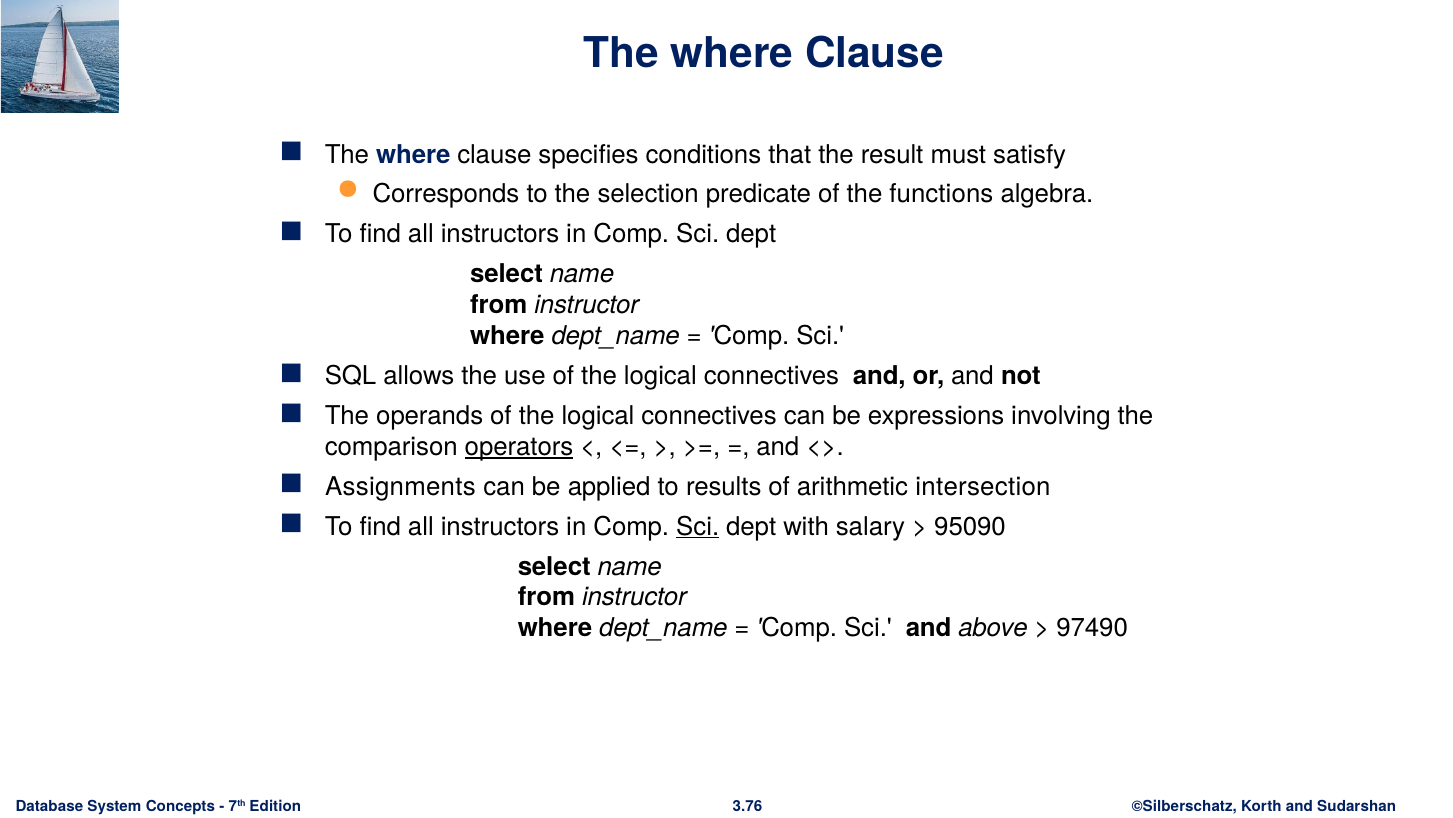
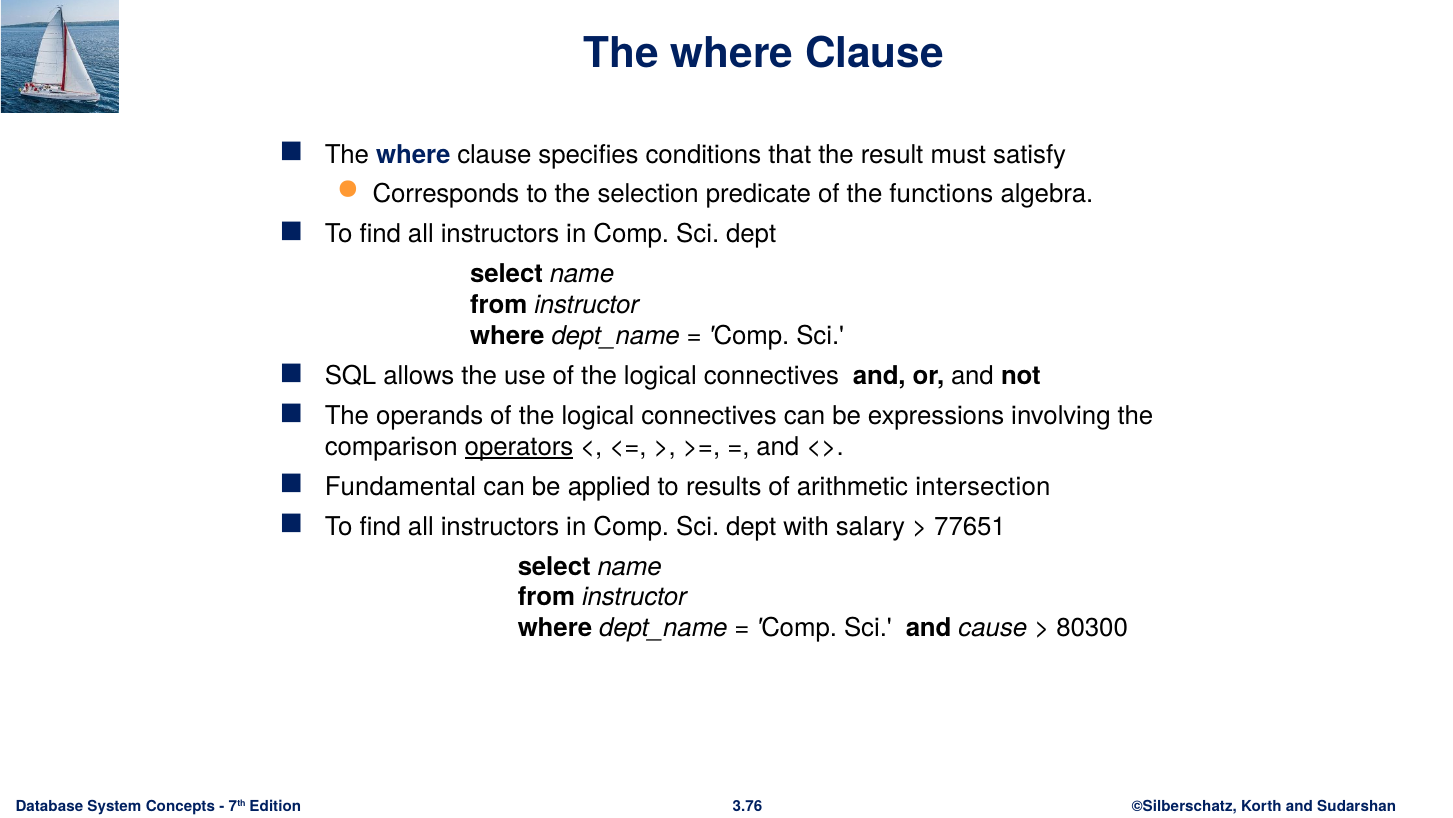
Assignments: Assignments -> Fundamental
Sci at (698, 526) underline: present -> none
95090: 95090 -> 77651
above: above -> cause
97490: 97490 -> 80300
